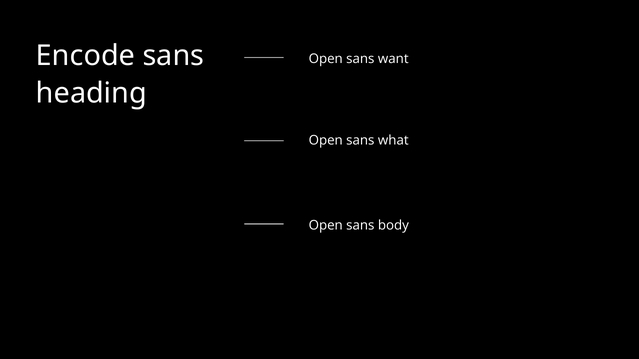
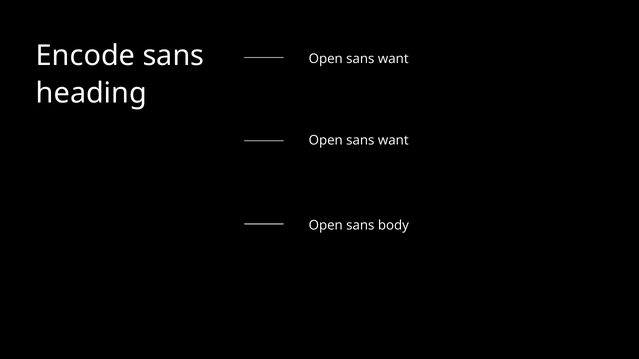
what at (393, 141): what -> want
